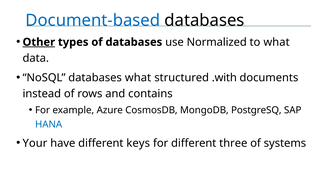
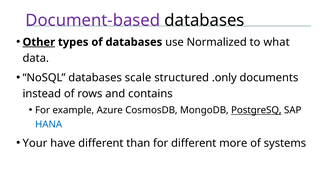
Document-based colour: blue -> purple
databases what: what -> scale
.with: .with -> .only
PostgreSQ underline: none -> present
keys: keys -> than
three: three -> more
